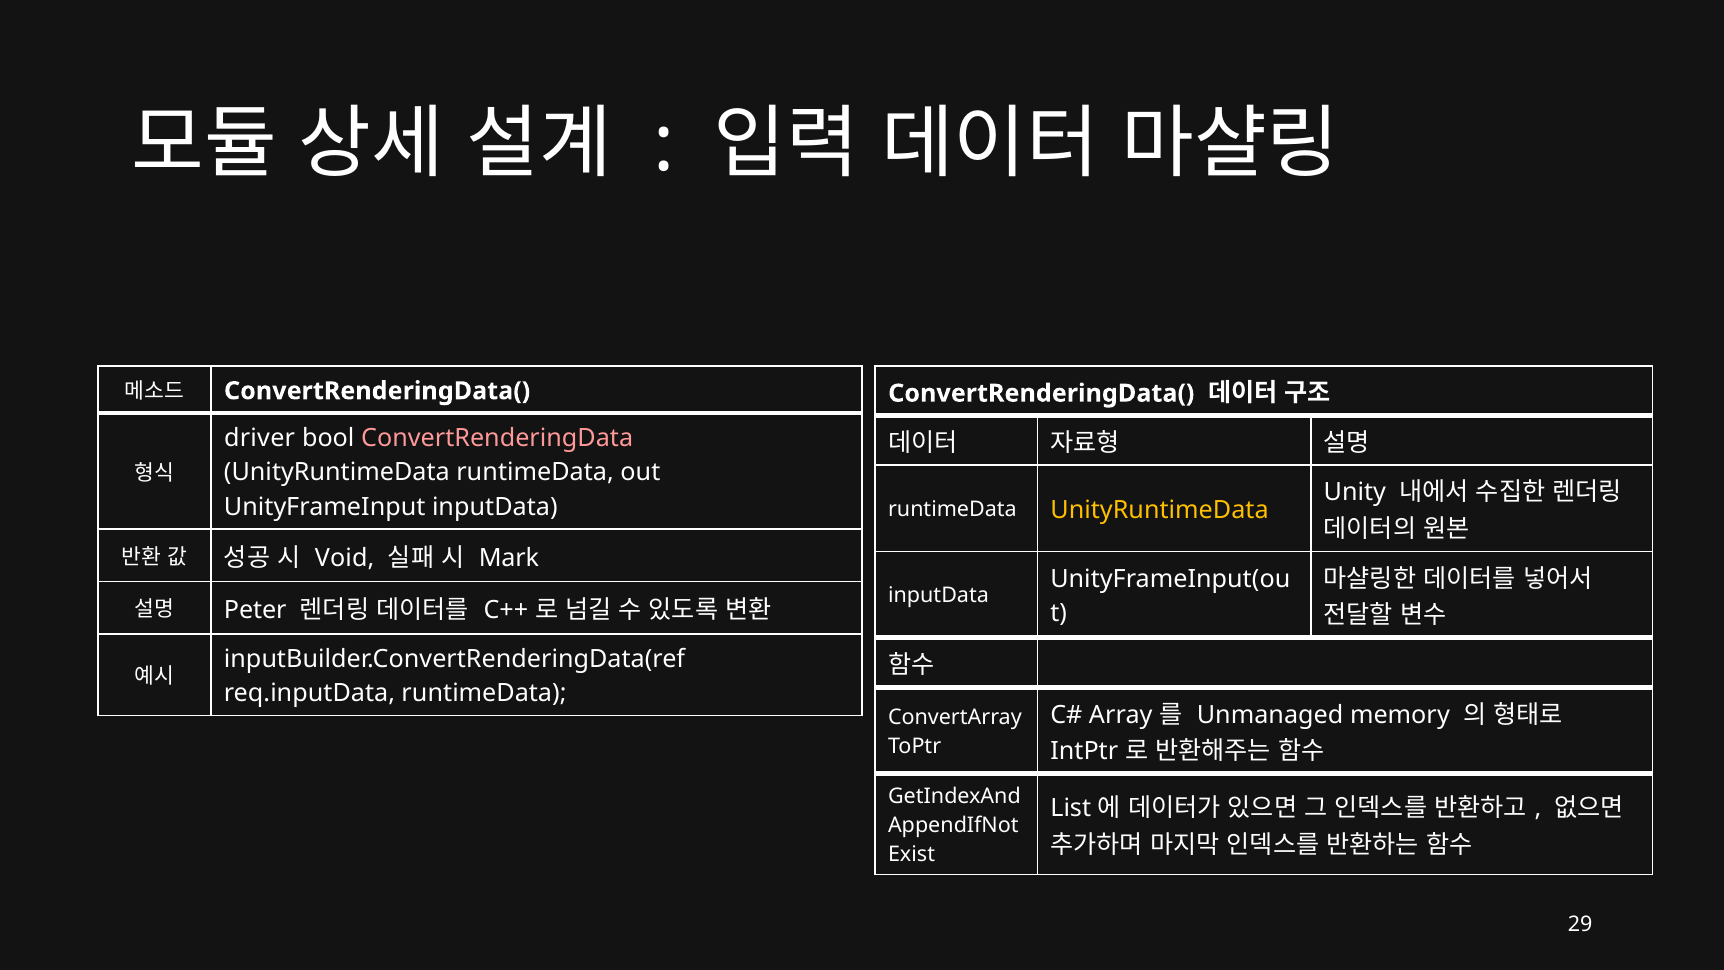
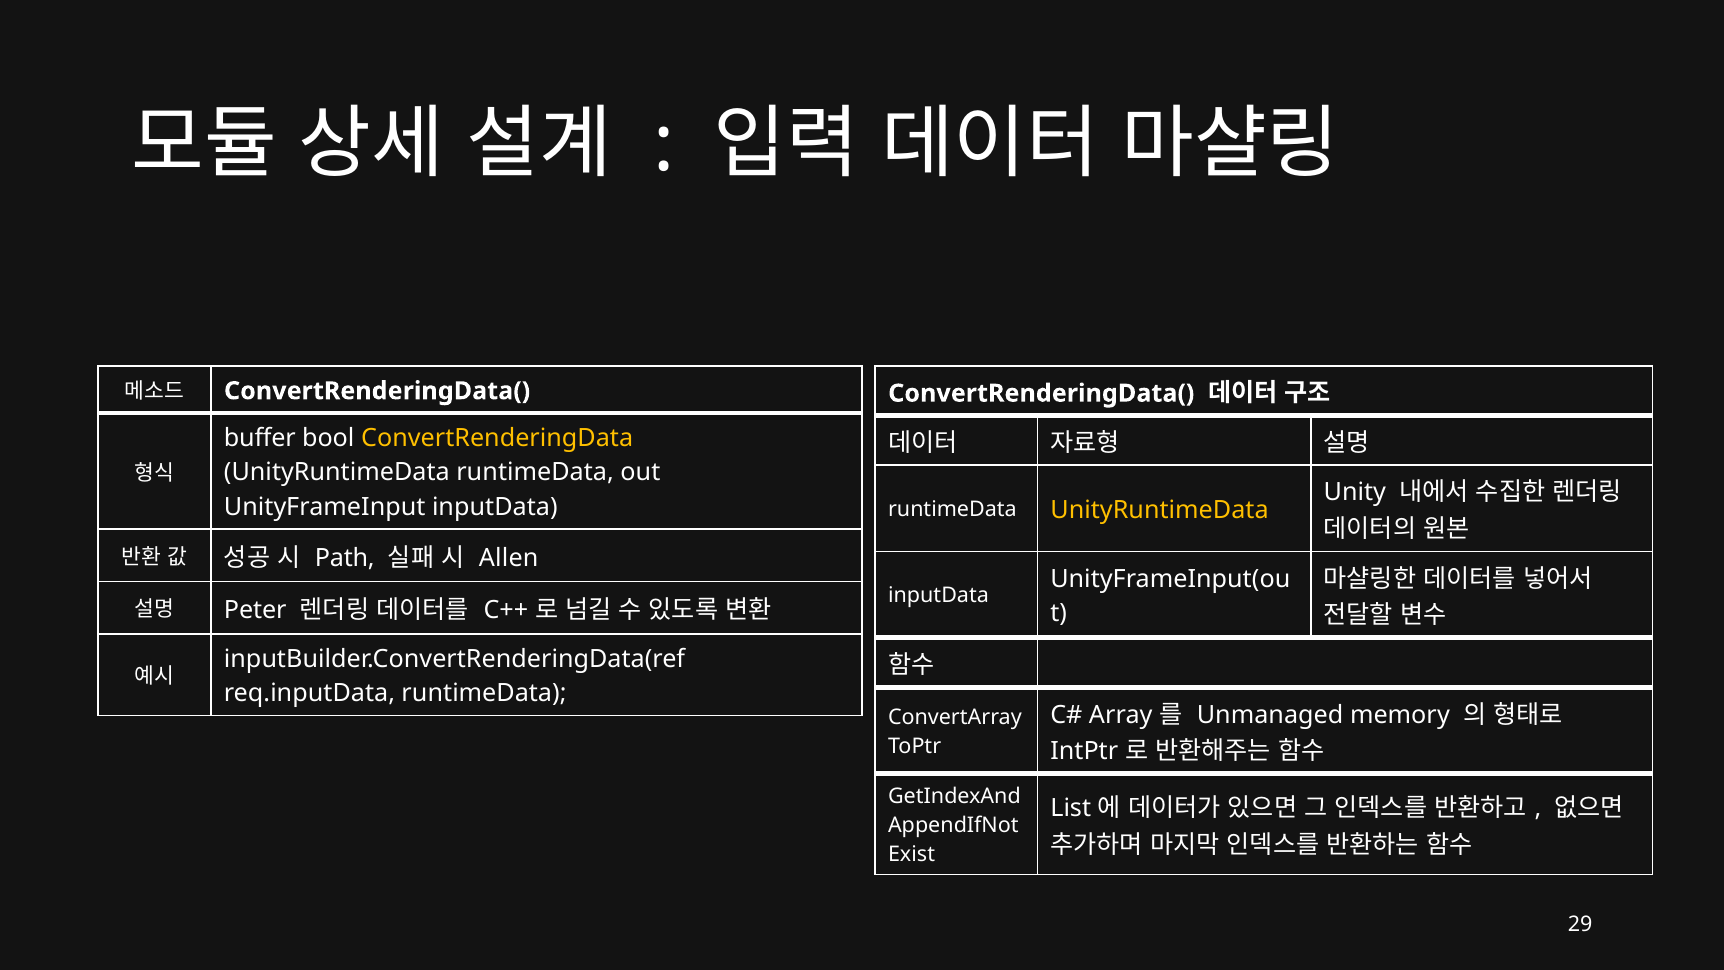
driver: driver -> buffer
ConvertRenderingData colour: pink -> yellow
Void: Void -> Path
Mark: Mark -> Allen
